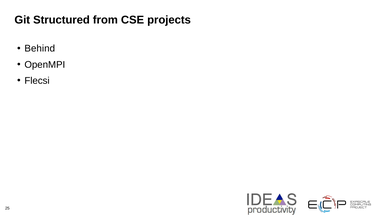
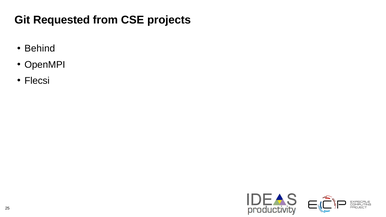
Structured: Structured -> Requested
